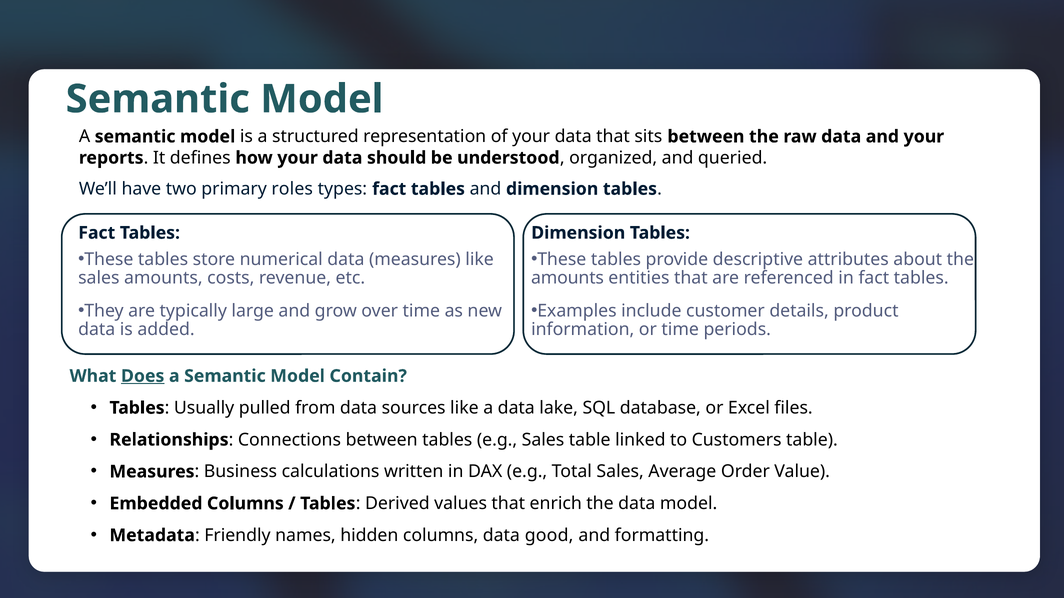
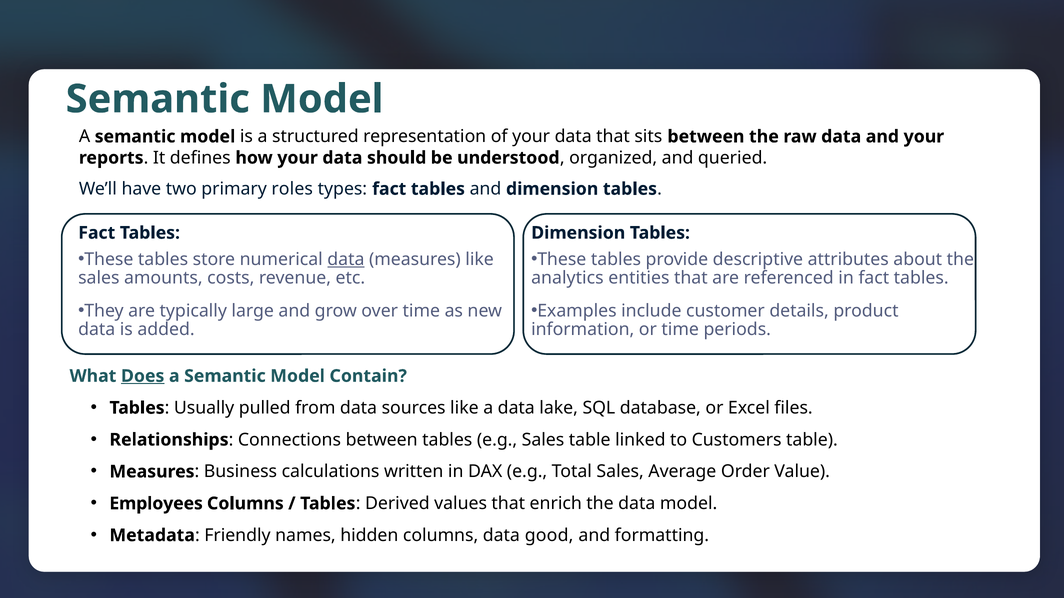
data at (346, 260) underline: none -> present
amounts at (568, 278): amounts -> analytics
Embedded: Embedded -> Employees
